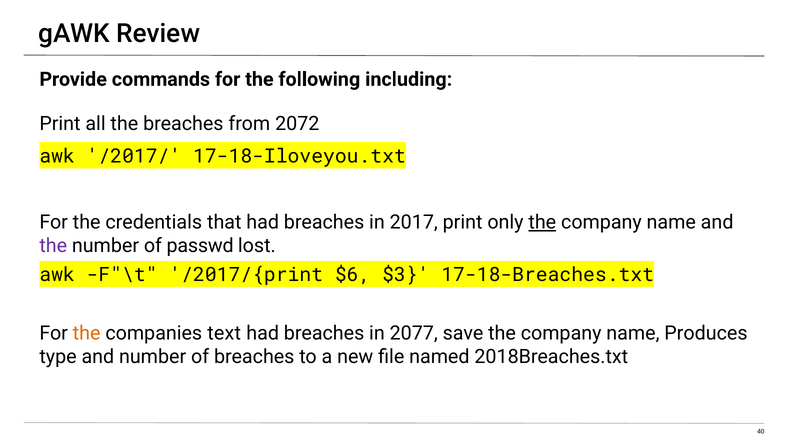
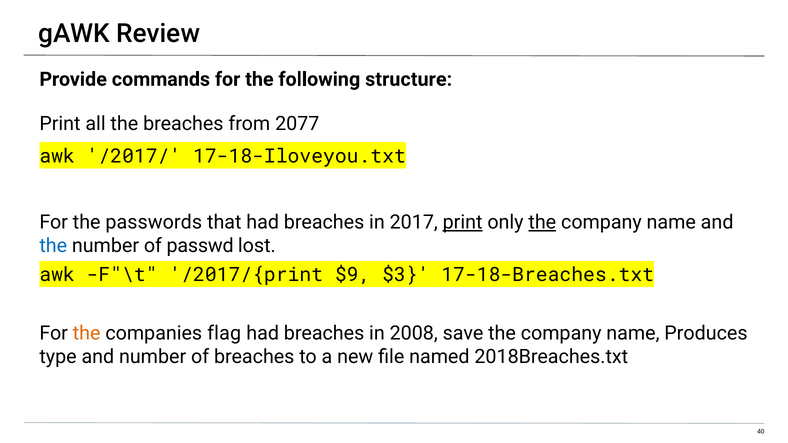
including: including -> structure
2072: 2072 -> 2077
credentials: credentials -> passwords
print at (463, 222) underline: none -> present
the at (53, 246) colour: purple -> blue
$6: $6 -> $9
text: text -> flag
2077: 2077 -> 2008
